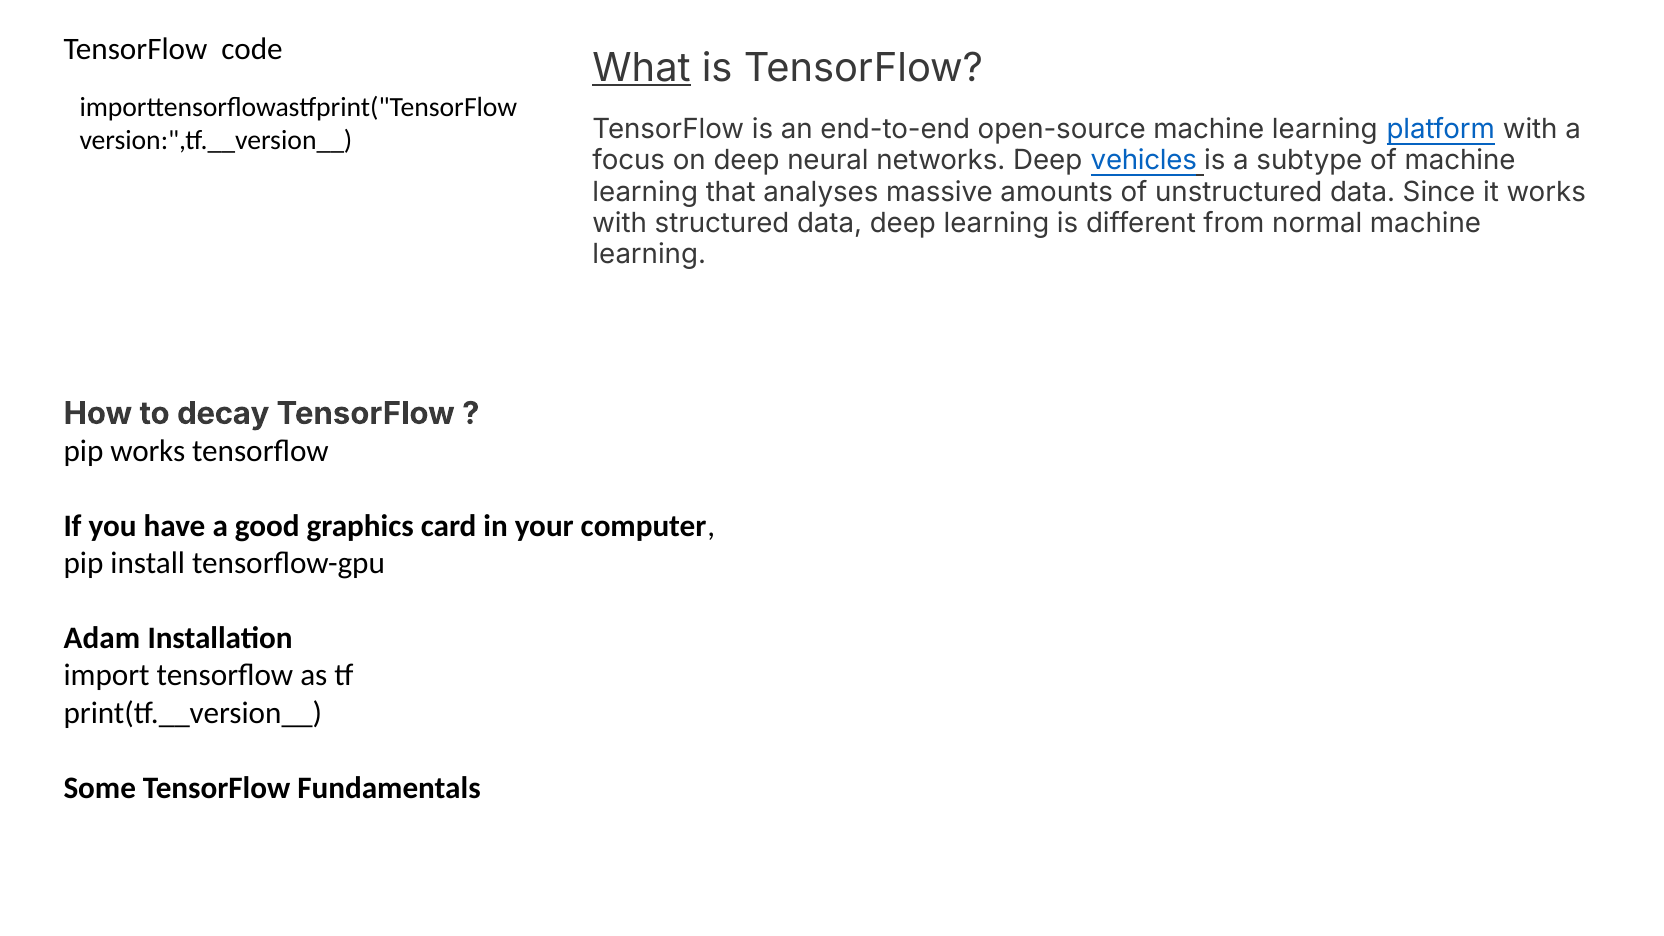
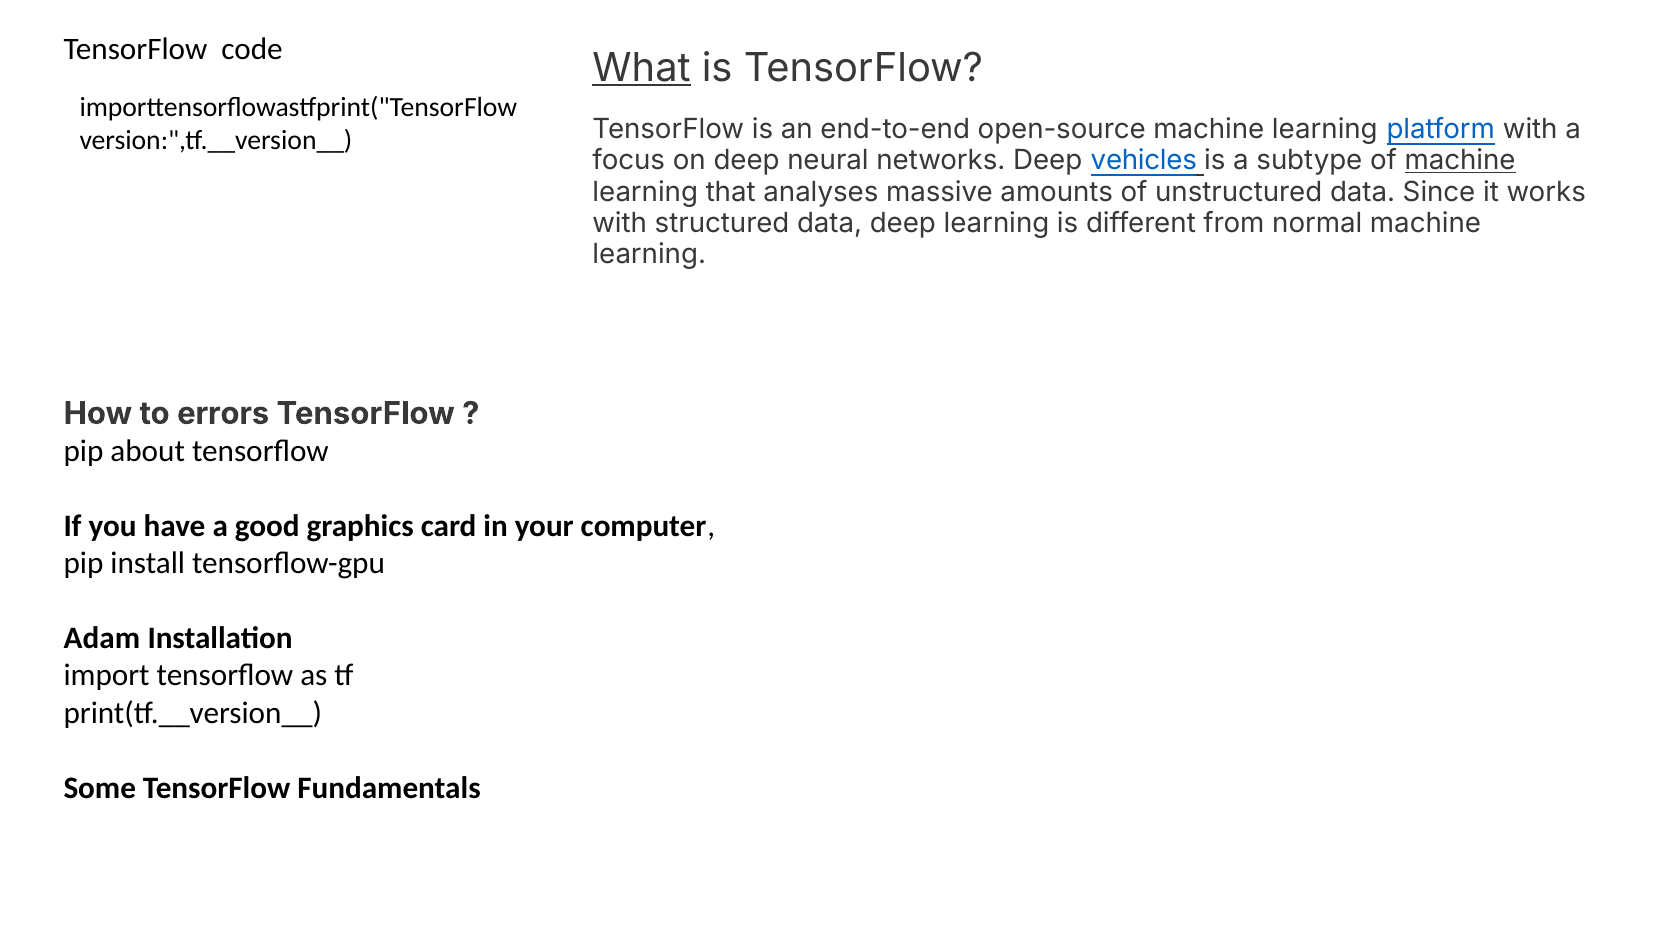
machine at (1460, 161) underline: none -> present
decay: decay -> errors
pip works: works -> about
